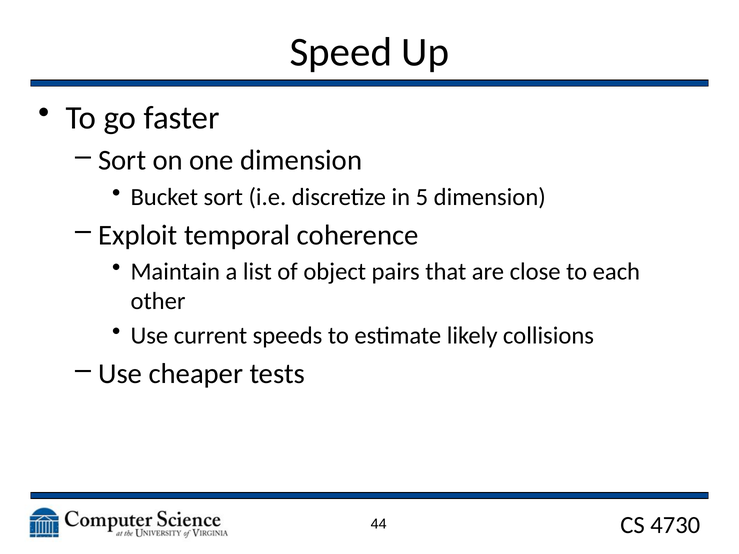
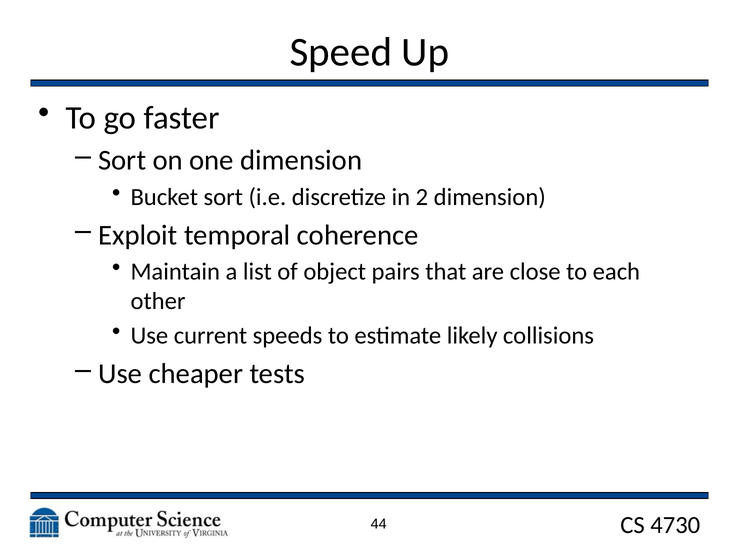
5: 5 -> 2
